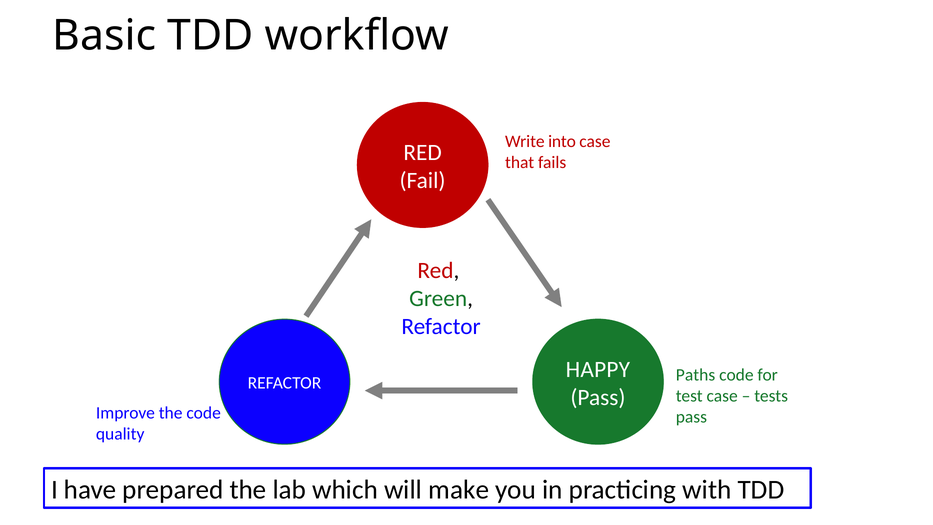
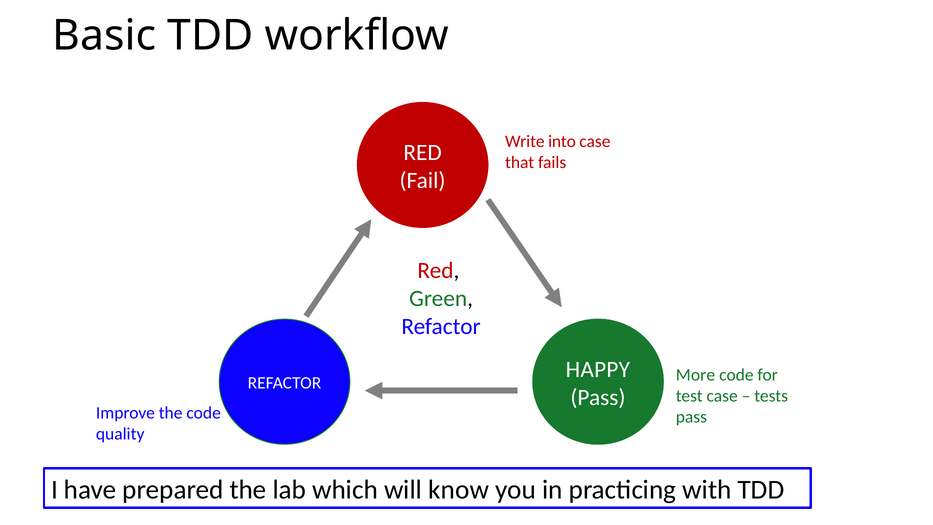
Paths: Paths -> More
make: make -> know
